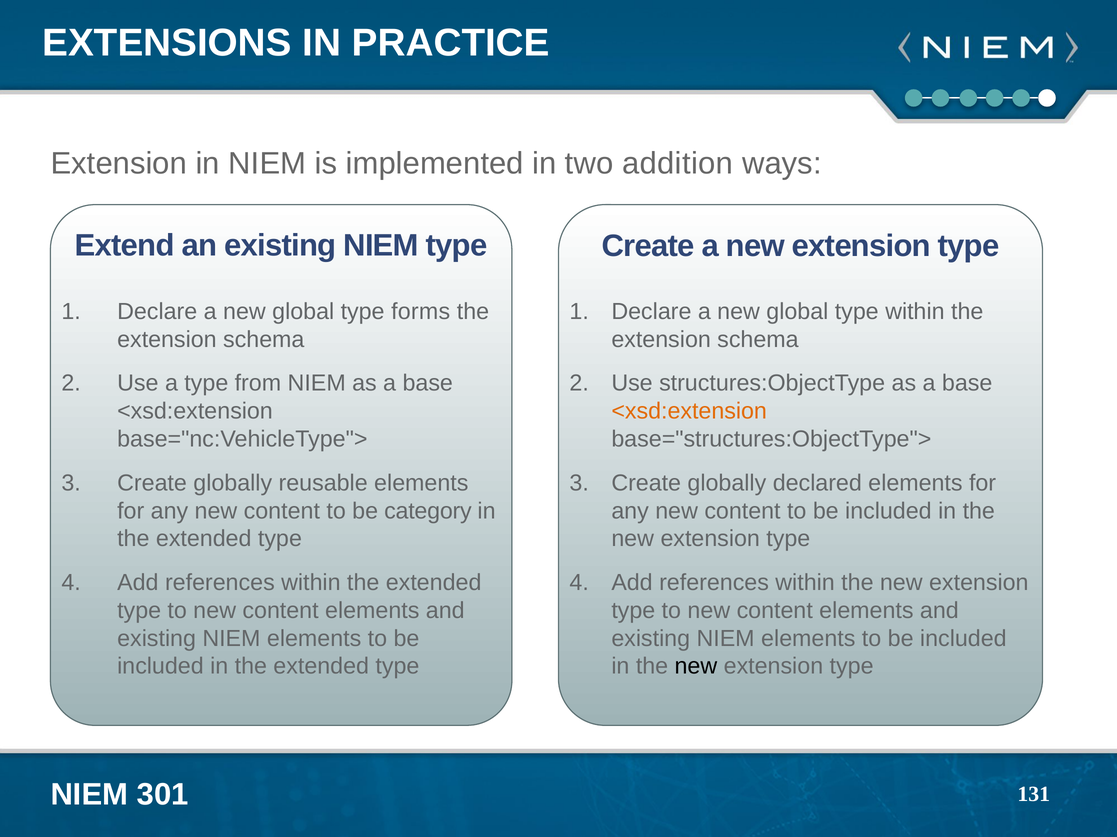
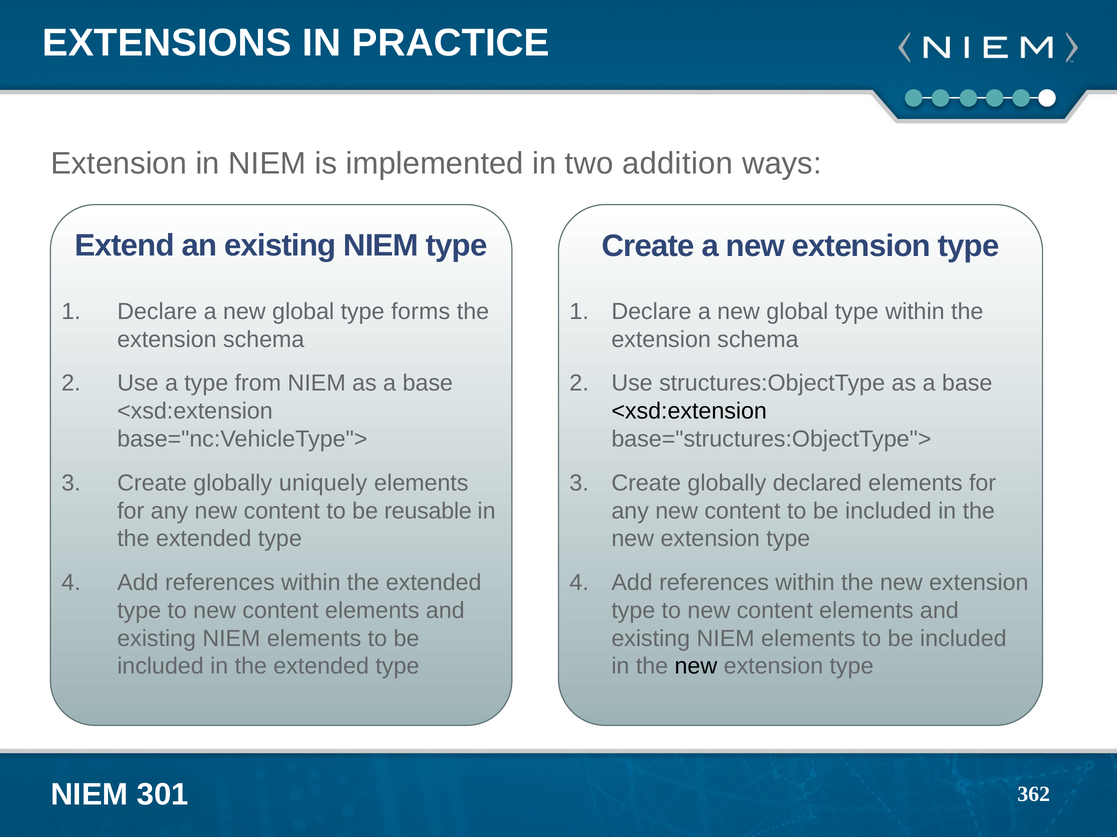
<xsd:extension at (689, 412) colour: orange -> black
reusable: reusable -> uniquely
category: category -> reusable
131: 131 -> 362
